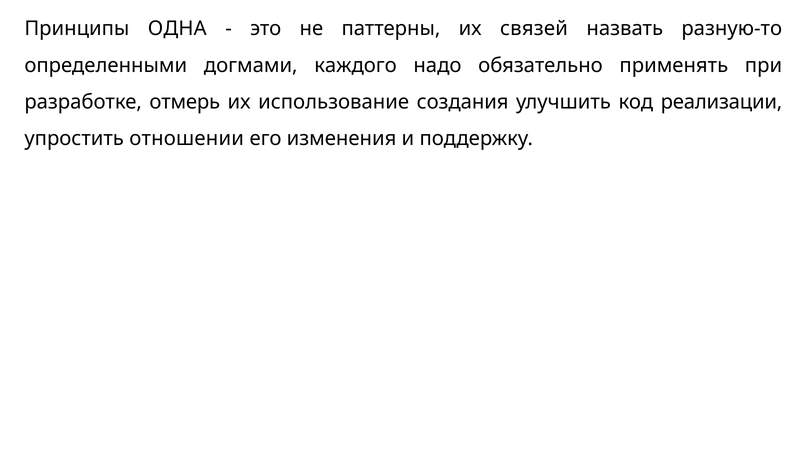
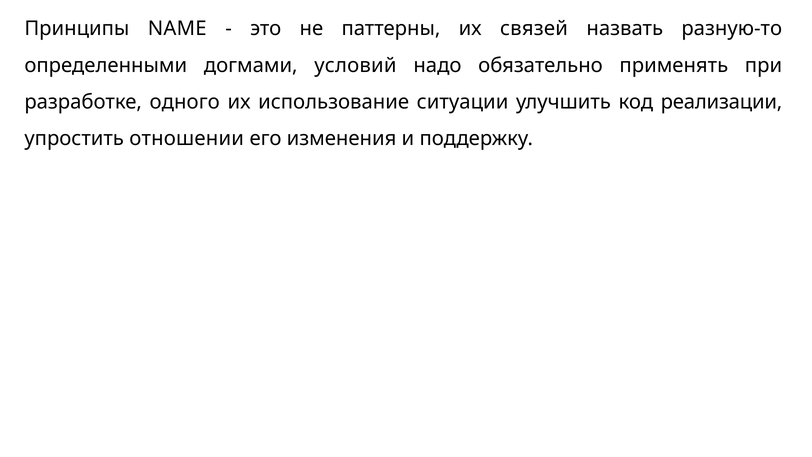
ОДНА: ОДНА -> NAME
каждого: каждого -> условий
отмерь: отмерь -> одного
создания: создания -> ситуации
